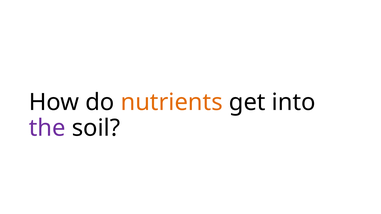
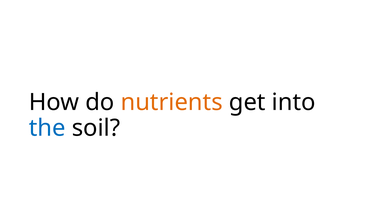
the colour: purple -> blue
